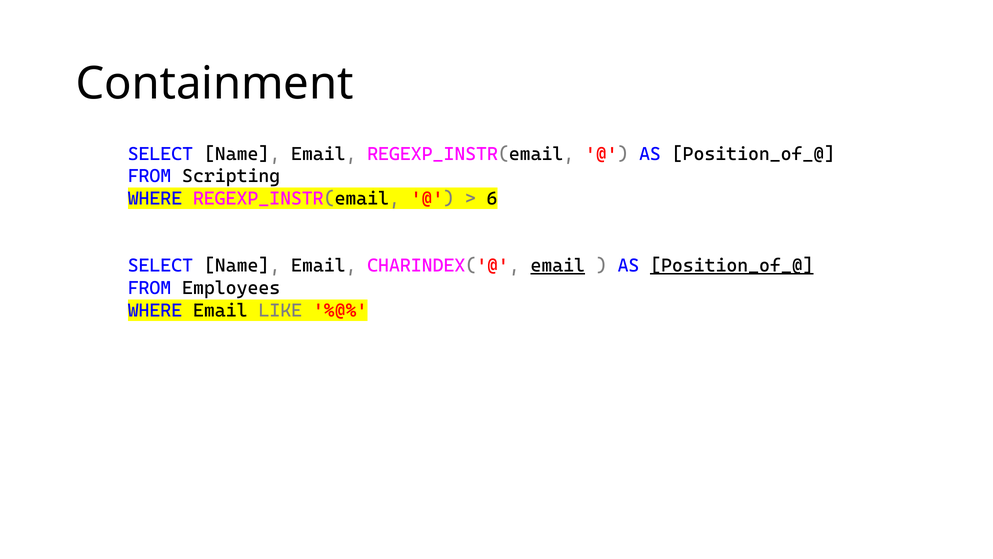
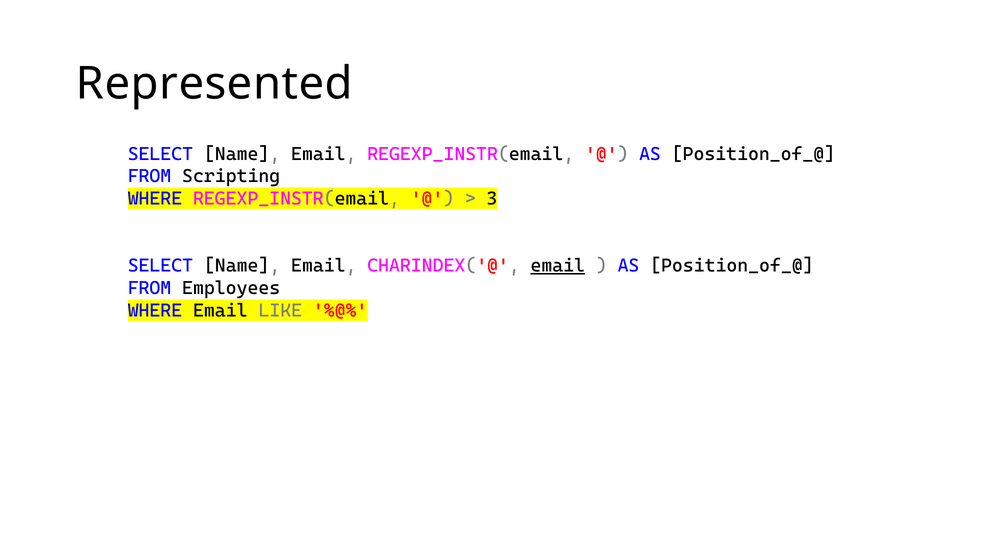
Containment: Containment -> Represented
6: 6 -> 3
Position_of_@ at (732, 266) underline: present -> none
